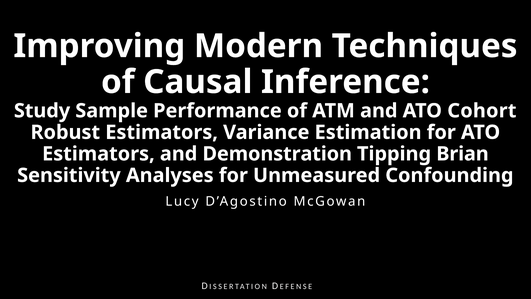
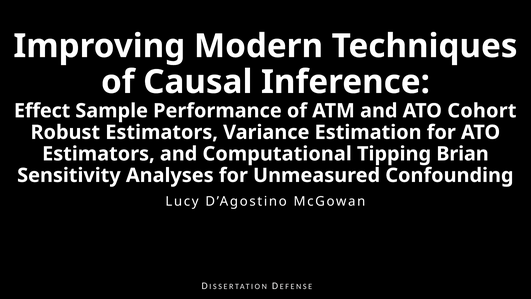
Study: Study -> Effect
Demonstration: Demonstration -> Computational
